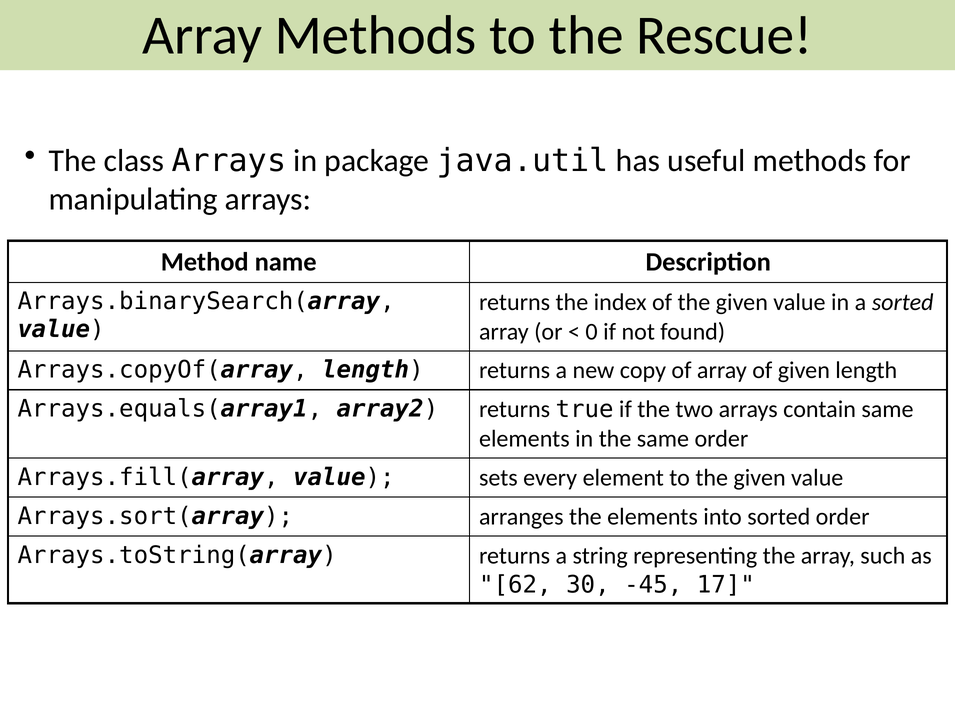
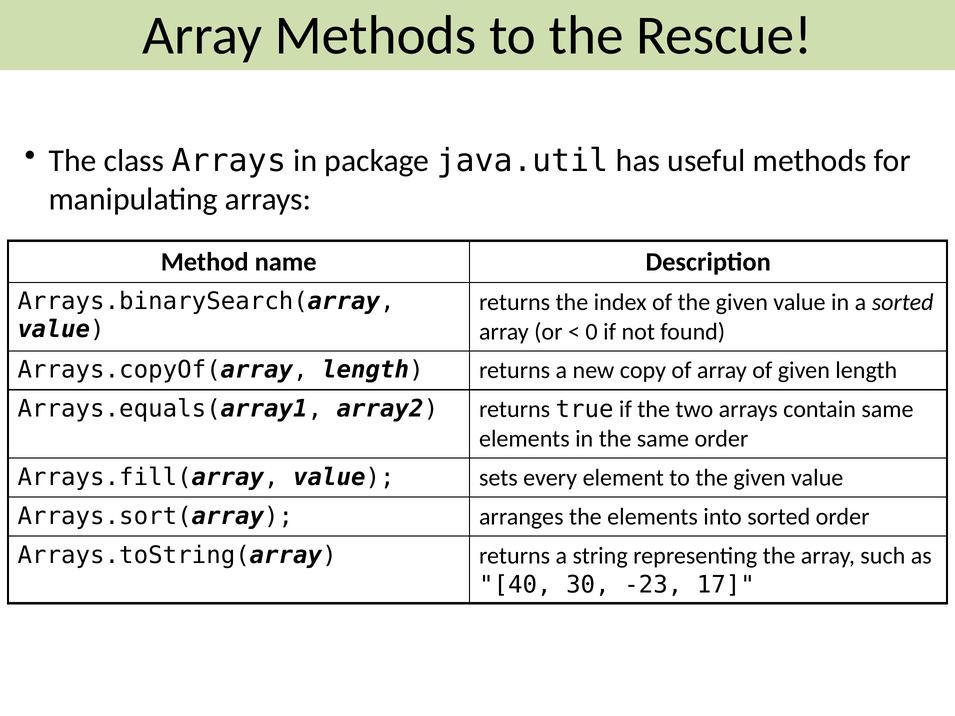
62: 62 -> 40
-45: -45 -> -23
